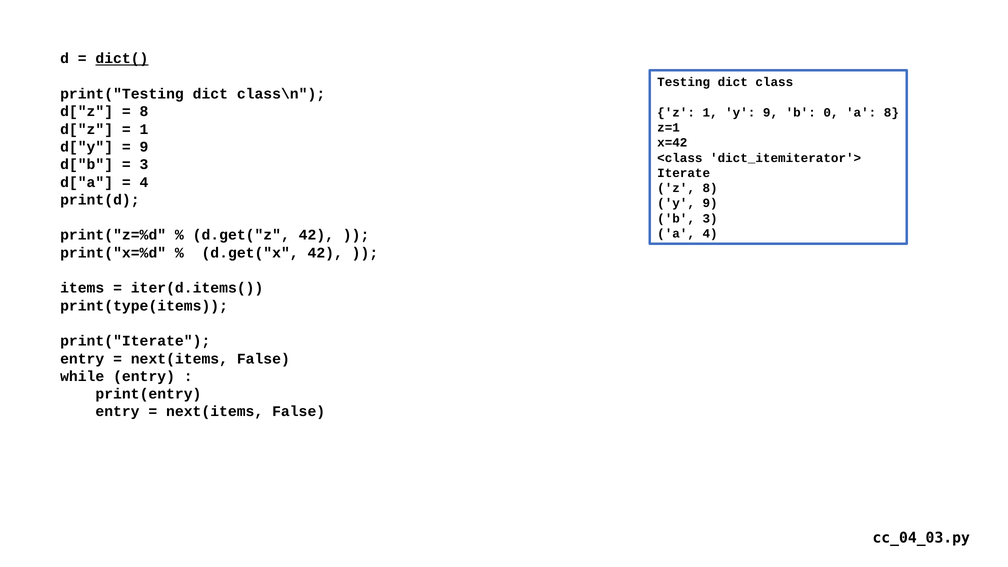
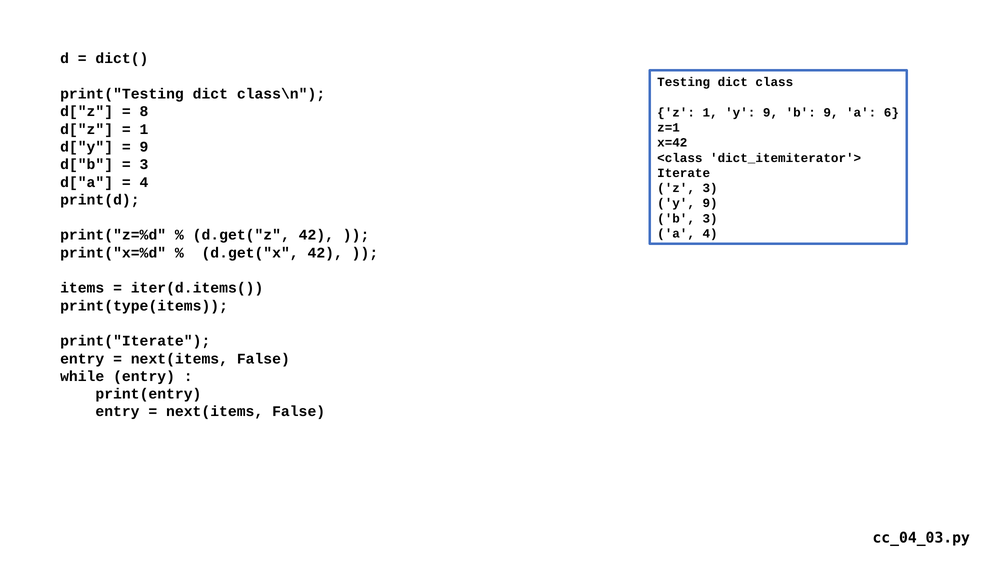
dict( underline: present -> none
b 0: 0 -> 9
a 8: 8 -> 6
z 8: 8 -> 3
